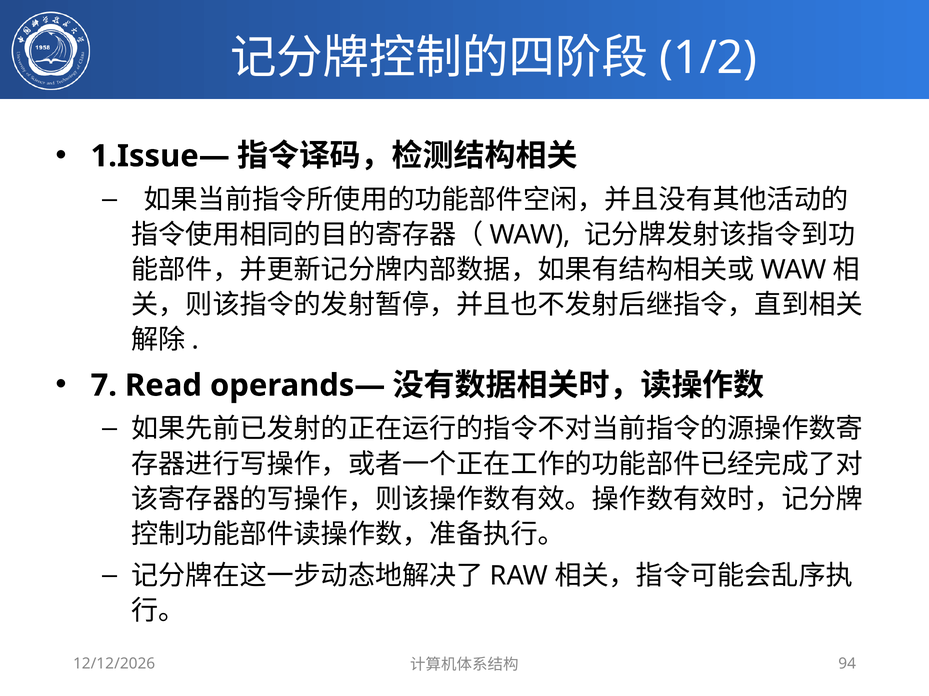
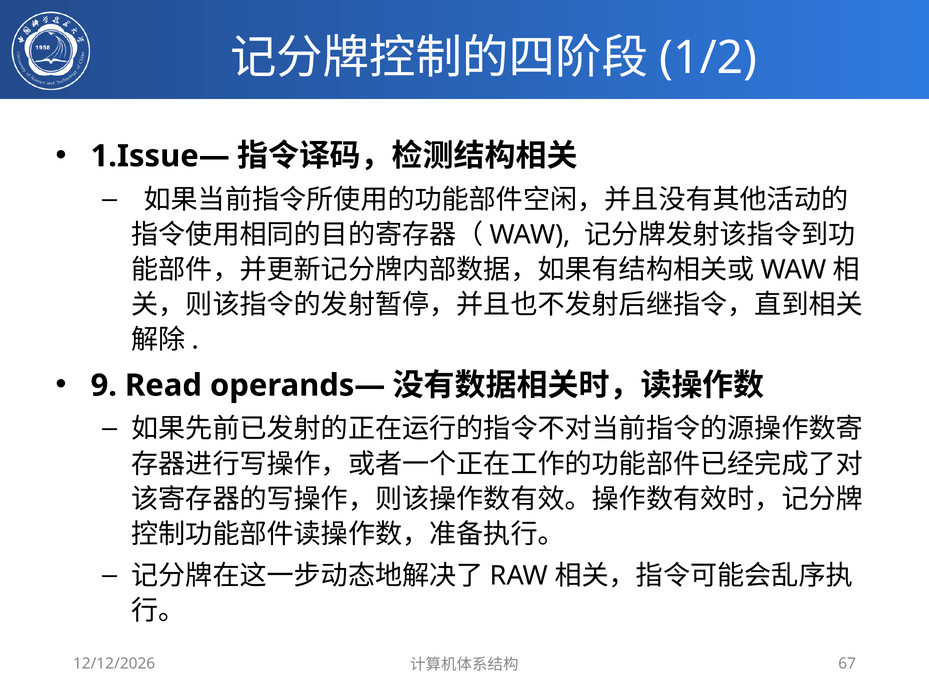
7: 7 -> 9
94: 94 -> 67
